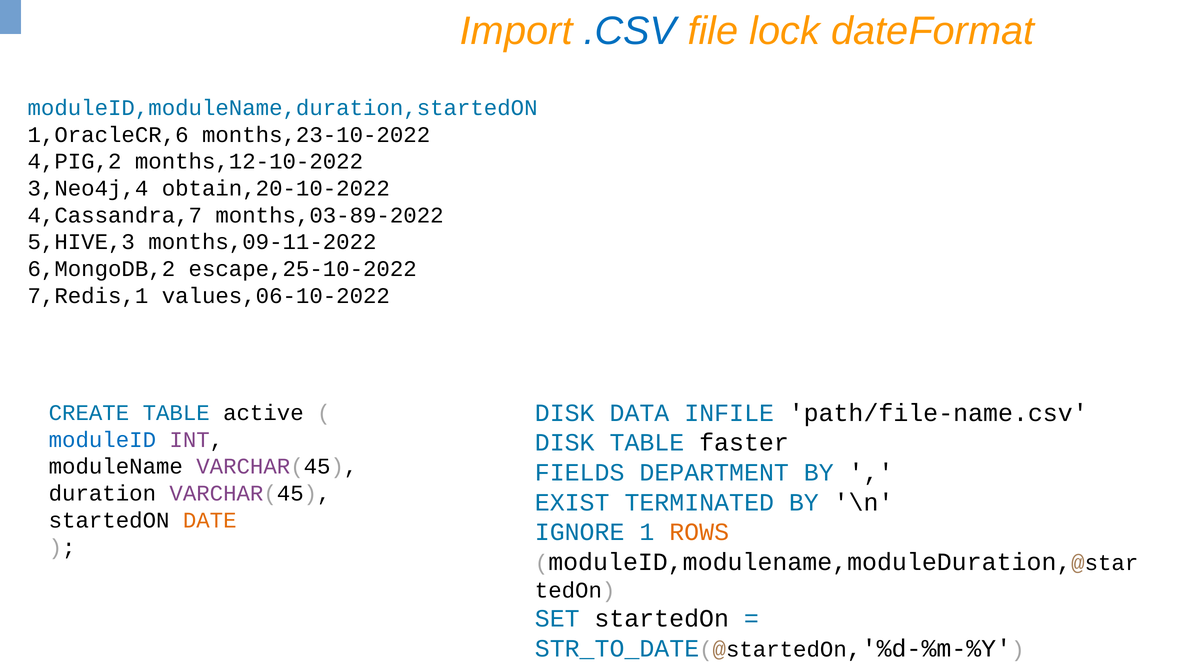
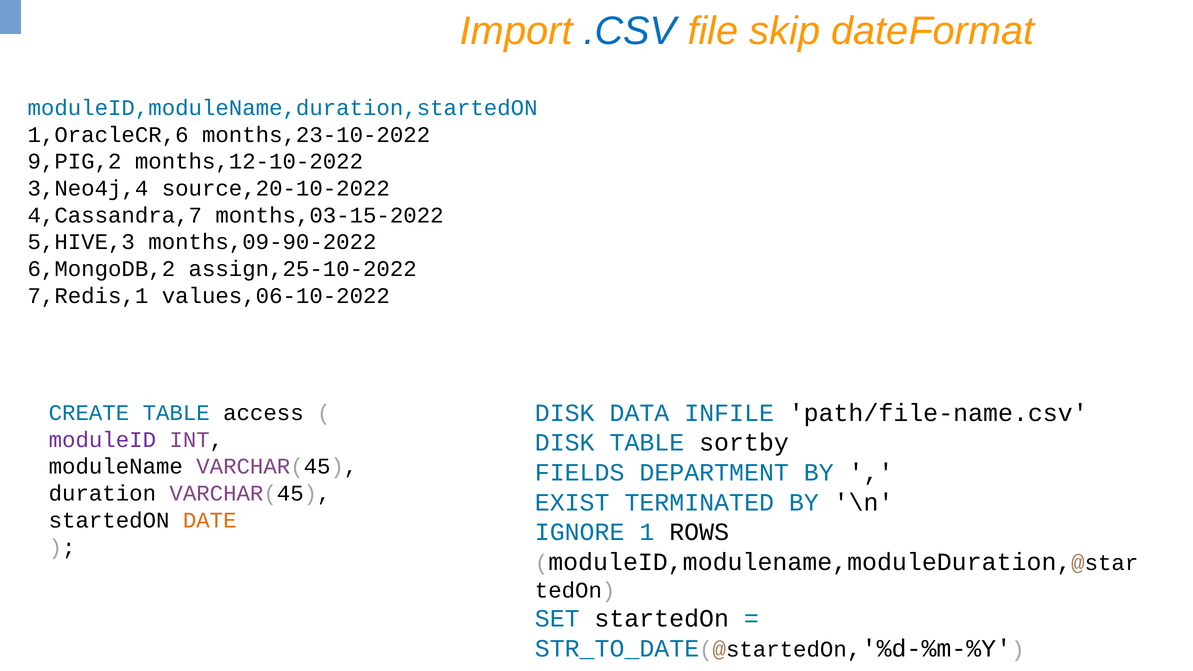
lock: lock -> skip
4,PIG,2: 4,PIG,2 -> 9,PIG,2
obtain,20-10-2022: obtain,20-10-2022 -> source,20-10-2022
months,03-89-2022: months,03-89-2022 -> months,03-15-2022
months,09-11-2022: months,09-11-2022 -> months,09-90-2022
escape,25-10-2022: escape,25-10-2022 -> assign,25-10-2022
active: active -> access
moduleID colour: blue -> purple
faster: faster -> sortby
ROWS colour: orange -> black
